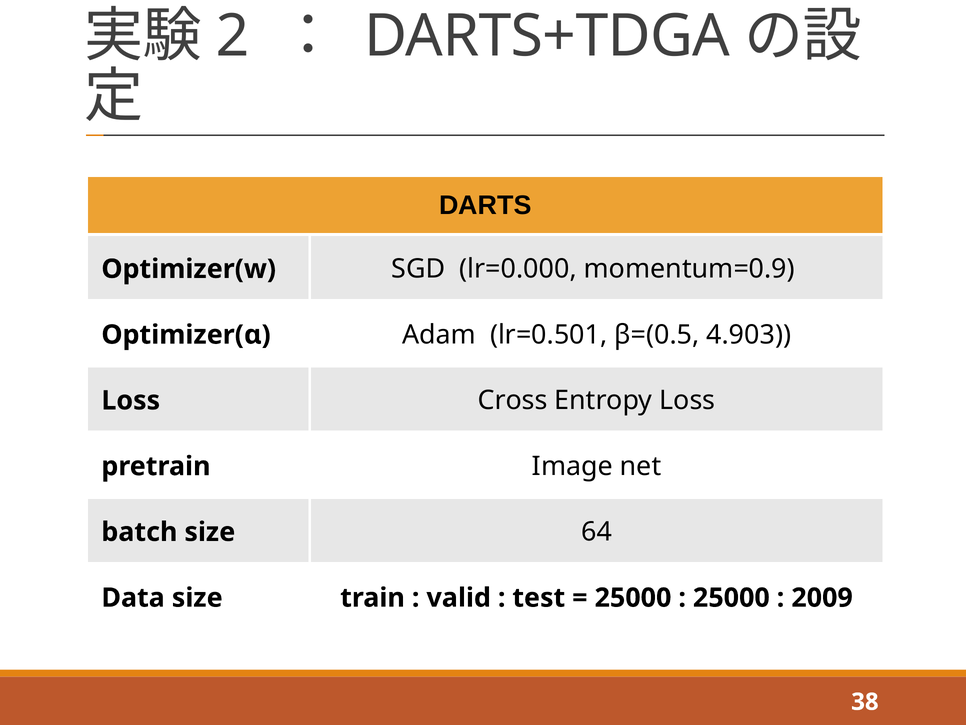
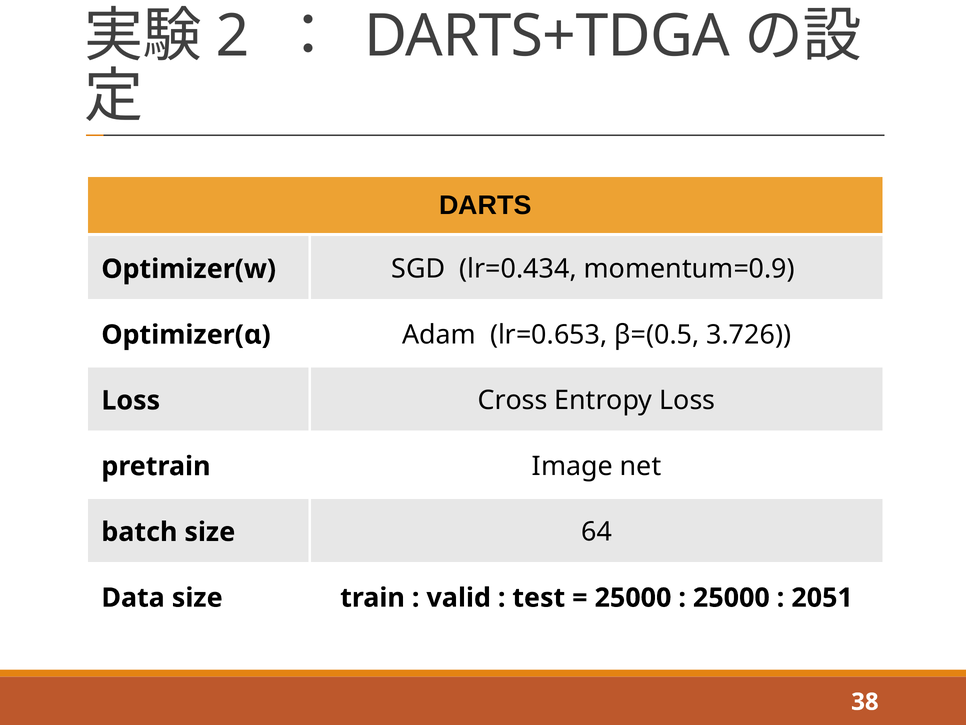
lr=0.000: lr=0.000 -> lr=0.434
lr=0.501: lr=0.501 -> lr=0.653
4.903: 4.903 -> 3.726
2009: 2009 -> 2051
